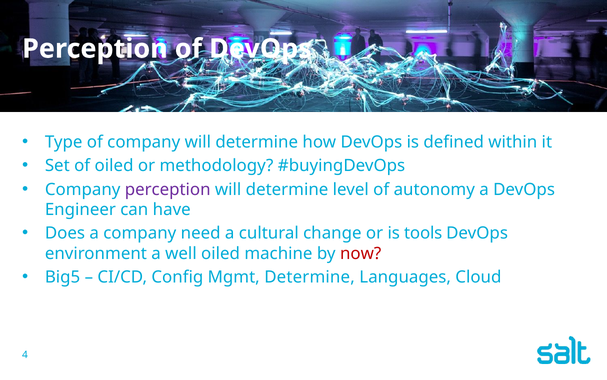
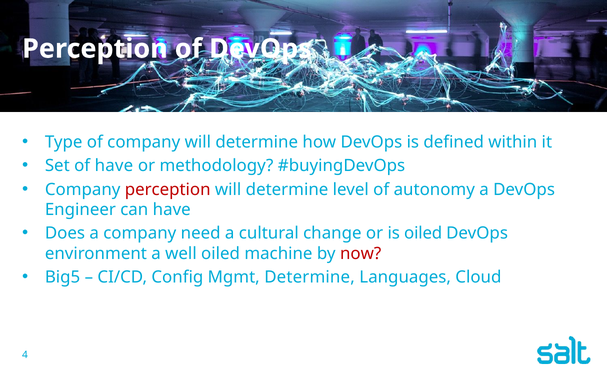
of oiled: oiled -> have
perception at (168, 189) colour: purple -> red
is tools: tools -> oiled
